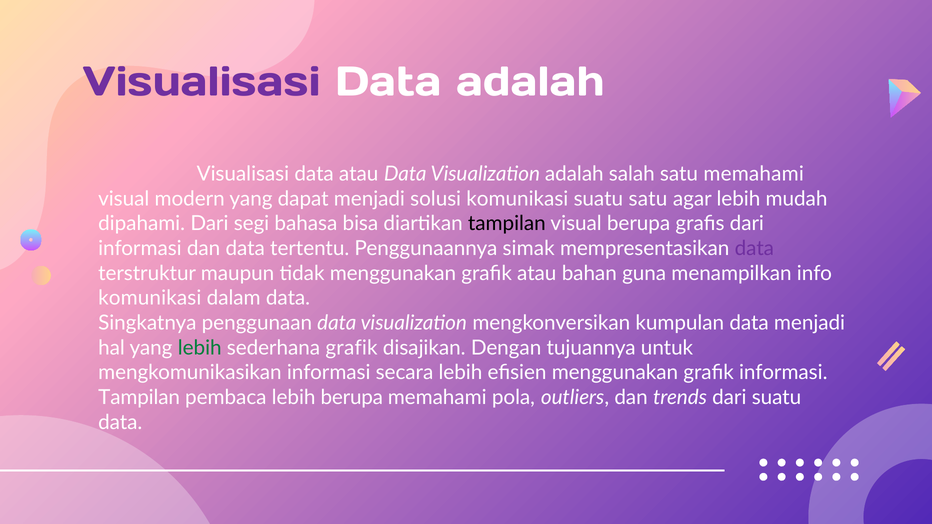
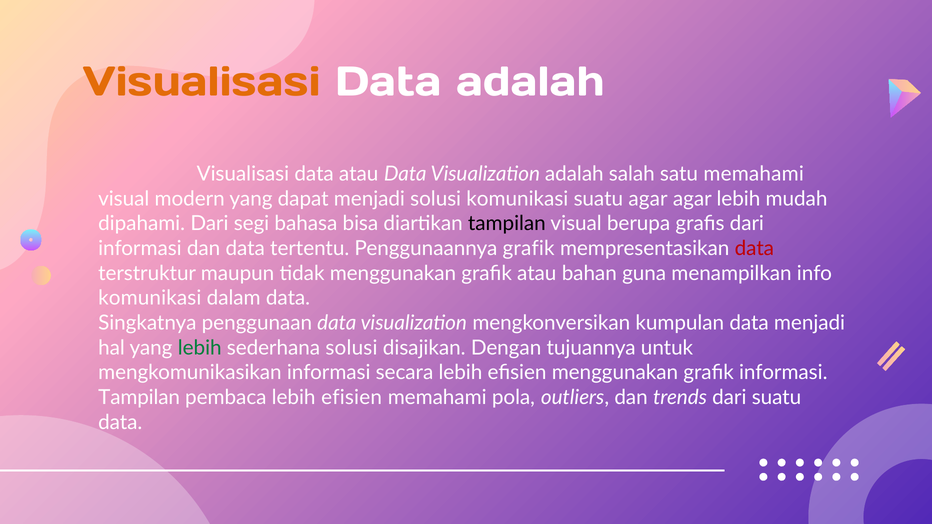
Visualisasi at (202, 82) colour: purple -> orange
suatu satu: satu -> agar
Penggunaannya simak: simak -> grafik
data at (754, 249) colour: purple -> red
sederhana grafik: grafik -> solusi
pembaca lebih berupa: berupa -> efisien
